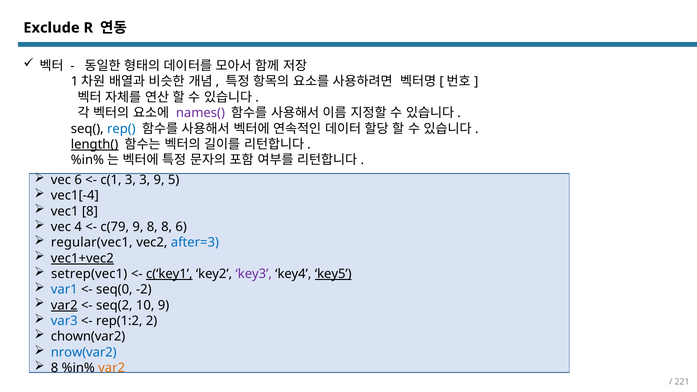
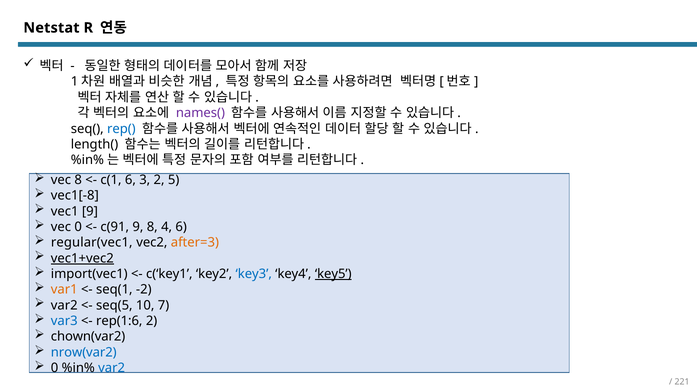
Exclude: Exclude -> Netstat
length( underline: present -> none
vec 6: 6 -> 8
c(1 3: 3 -> 6
3 9: 9 -> 2
vec1[-4: vec1[-4 -> vec1[-8
vec1 8: 8 -> 9
vec 4: 4 -> 0
c(79: c(79 -> c(91
8 8: 8 -> 4
after=3 colour: blue -> orange
setrep(vec1: setrep(vec1 -> import(vec1
c(‘key1 underline: present -> none
key3 colour: purple -> blue
var1 colour: blue -> orange
seq(0: seq(0 -> seq(1
var2 at (64, 305) underline: present -> none
seq(2: seq(2 -> seq(5
10 9: 9 -> 7
rep(1:2: rep(1:2 -> rep(1:6
8 at (55, 368): 8 -> 0
var2 at (112, 368) colour: orange -> blue
